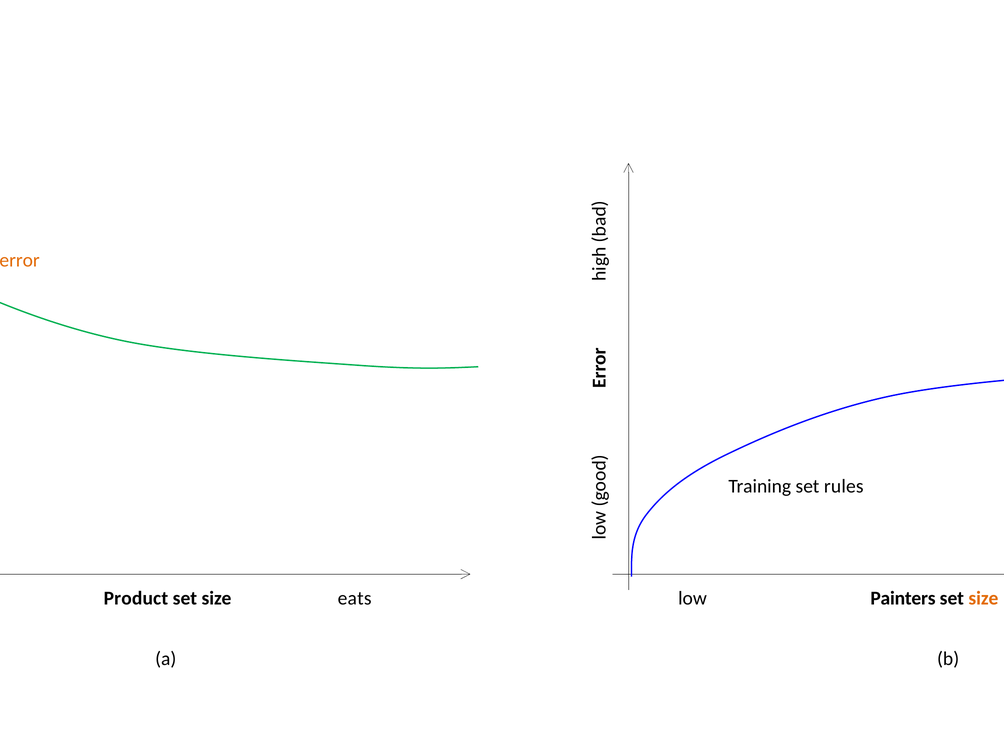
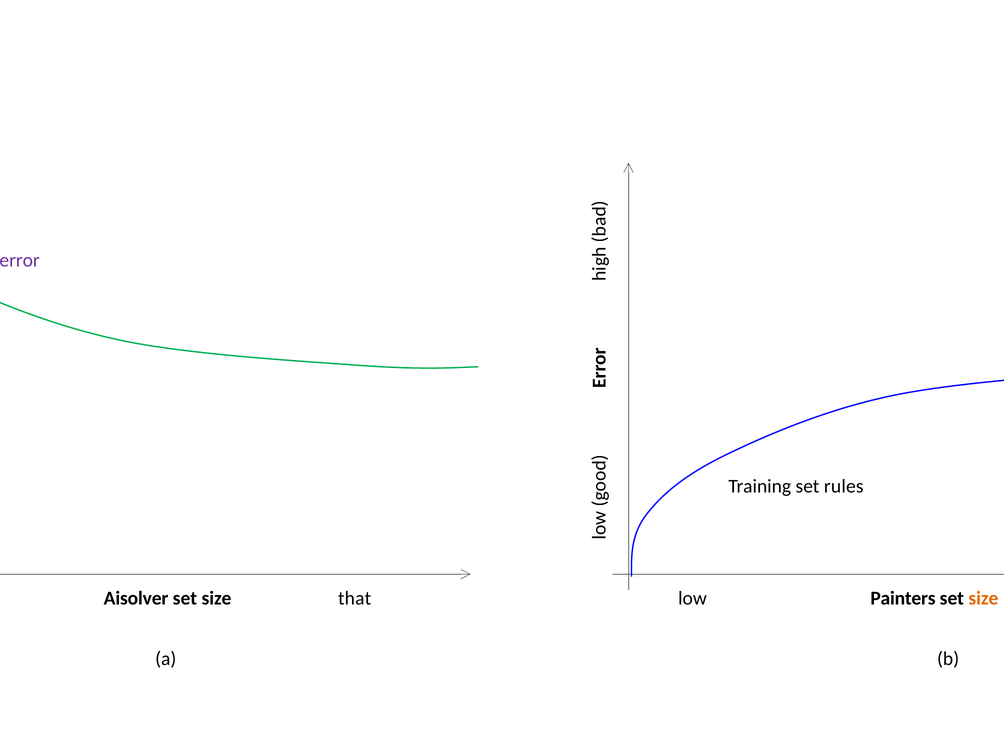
error colour: orange -> purple
Product: Product -> Aisolver
eats: eats -> that
